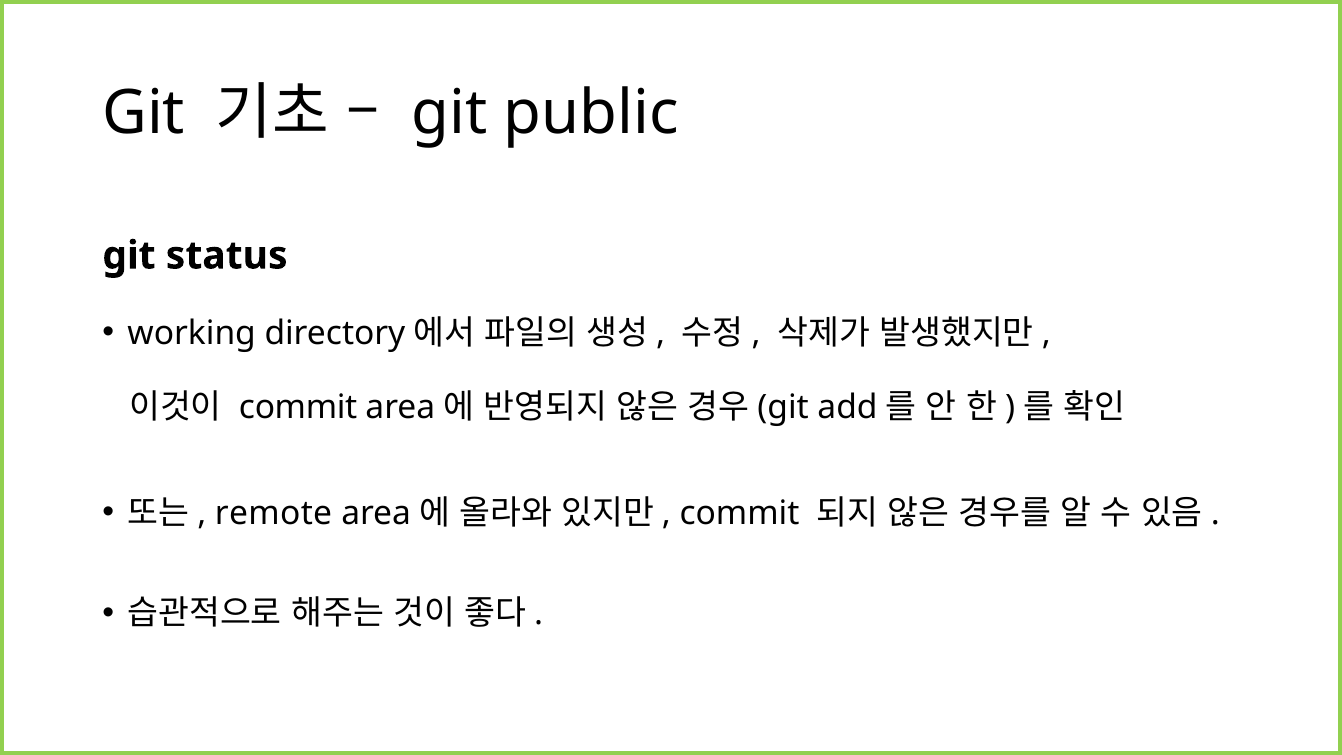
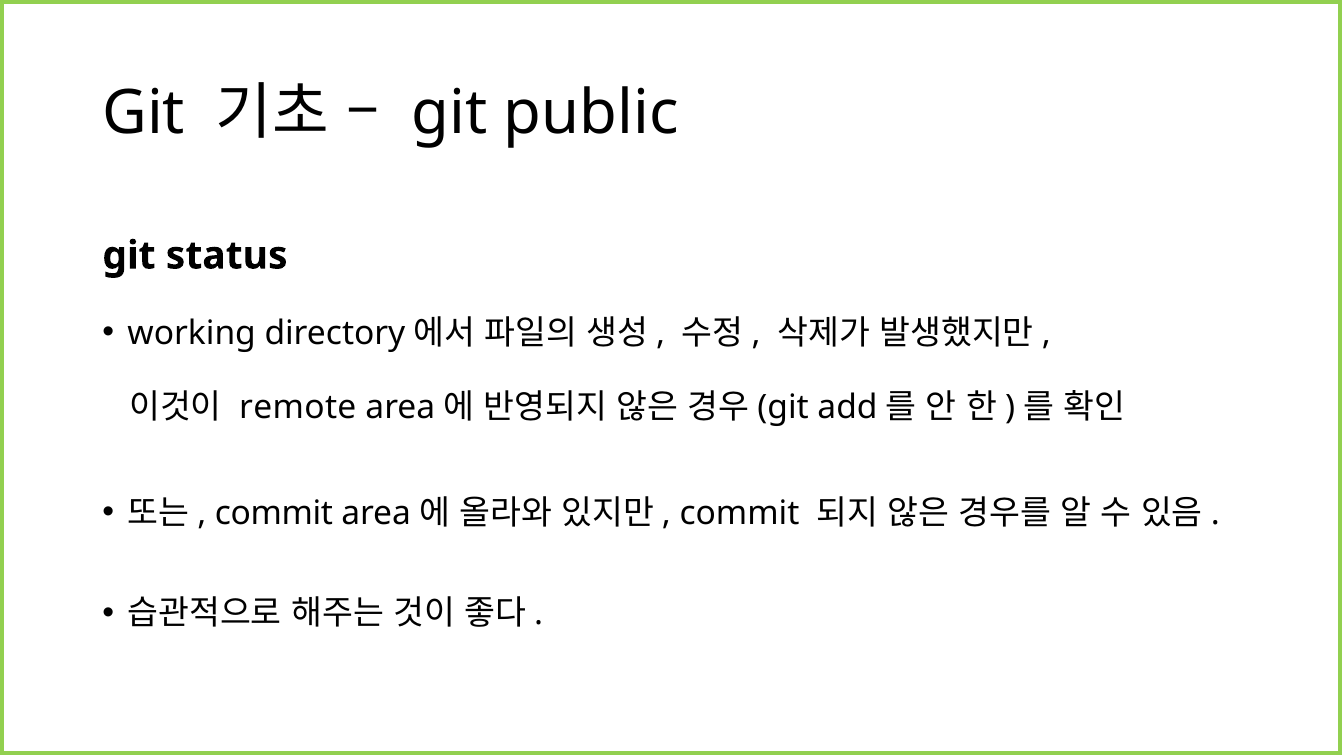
commit at (298, 407): commit -> remote
remote at (274, 513): remote -> commit
